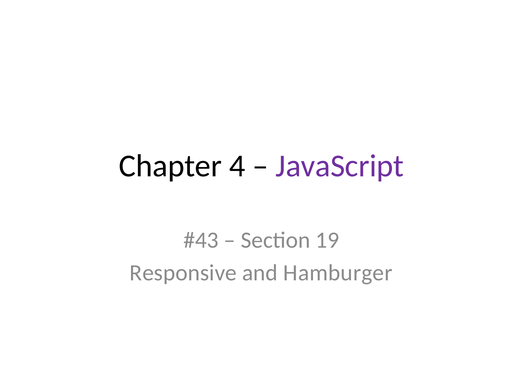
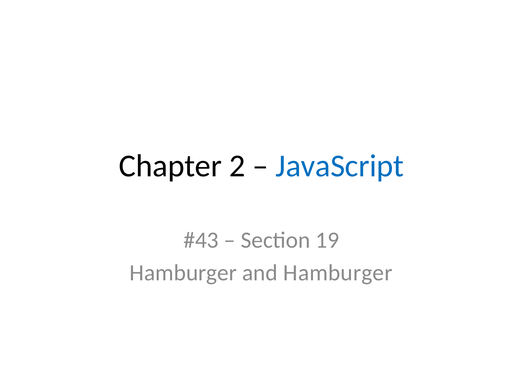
4: 4 -> 2
JavaScript colour: purple -> blue
Responsive at (183, 273): Responsive -> Hamburger
